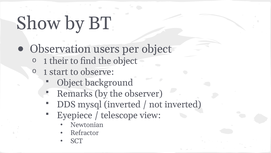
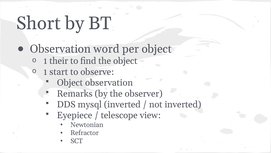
Show: Show -> Short
users: users -> word
Object background: background -> observation
